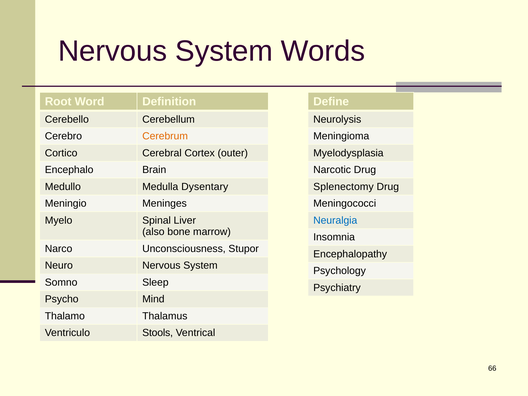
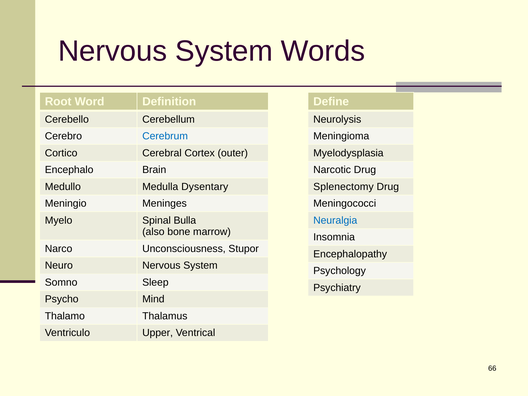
Cerebrum colour: orange -> blue
Liver: Liver -> Bulla
Stools: Stools -> Upper
